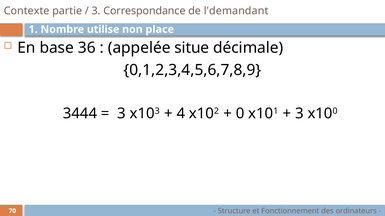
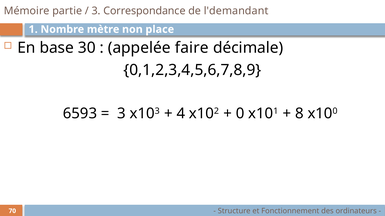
Contexte: Contexte -> Mémoire
utilise: utilise -> mètre
36: 36 -> 30
situe: situe -> faire
3444: 3444 -> 6593
3 at (299, 114): 3 -> 8
